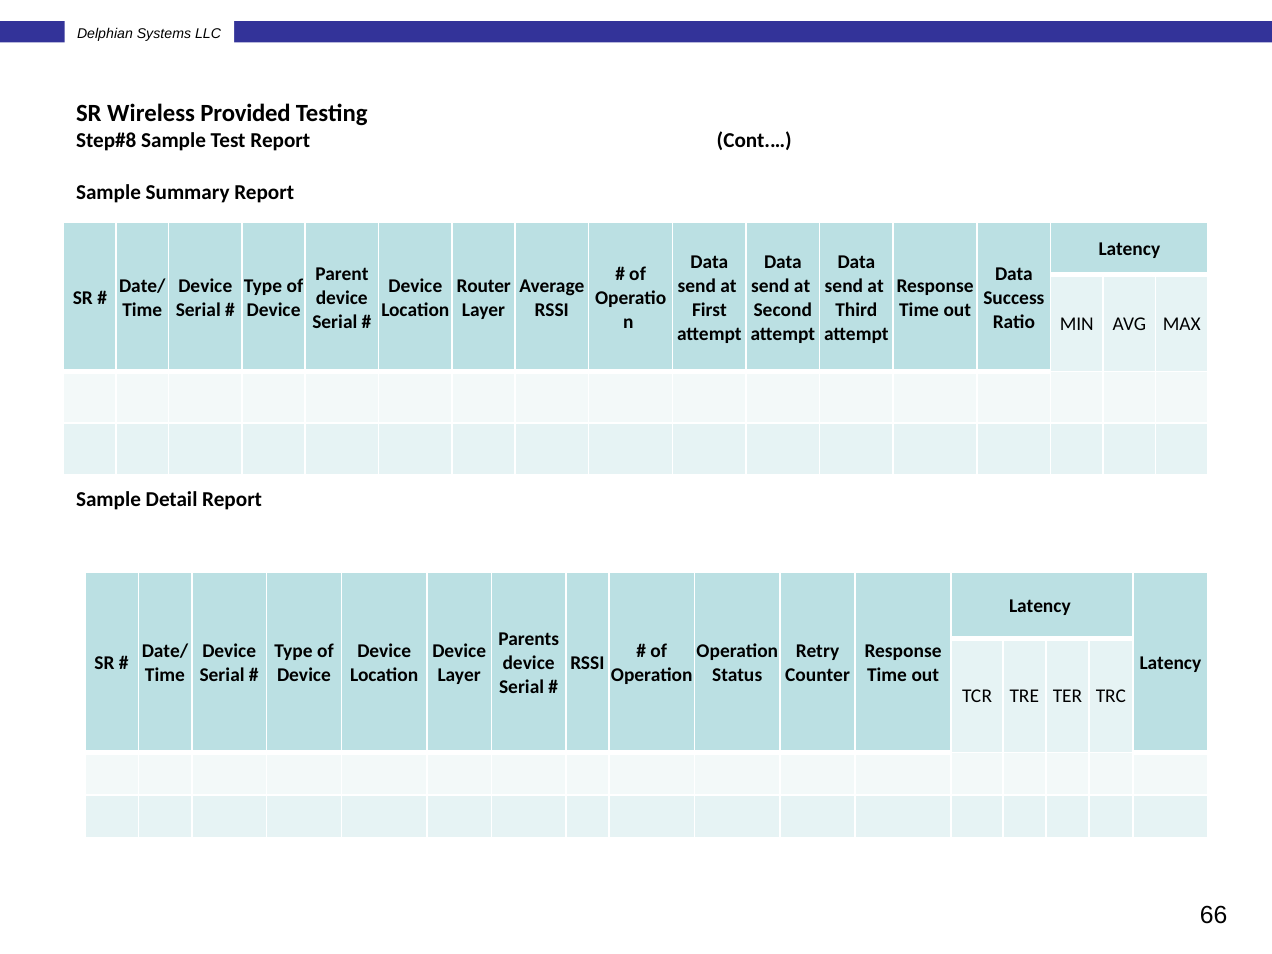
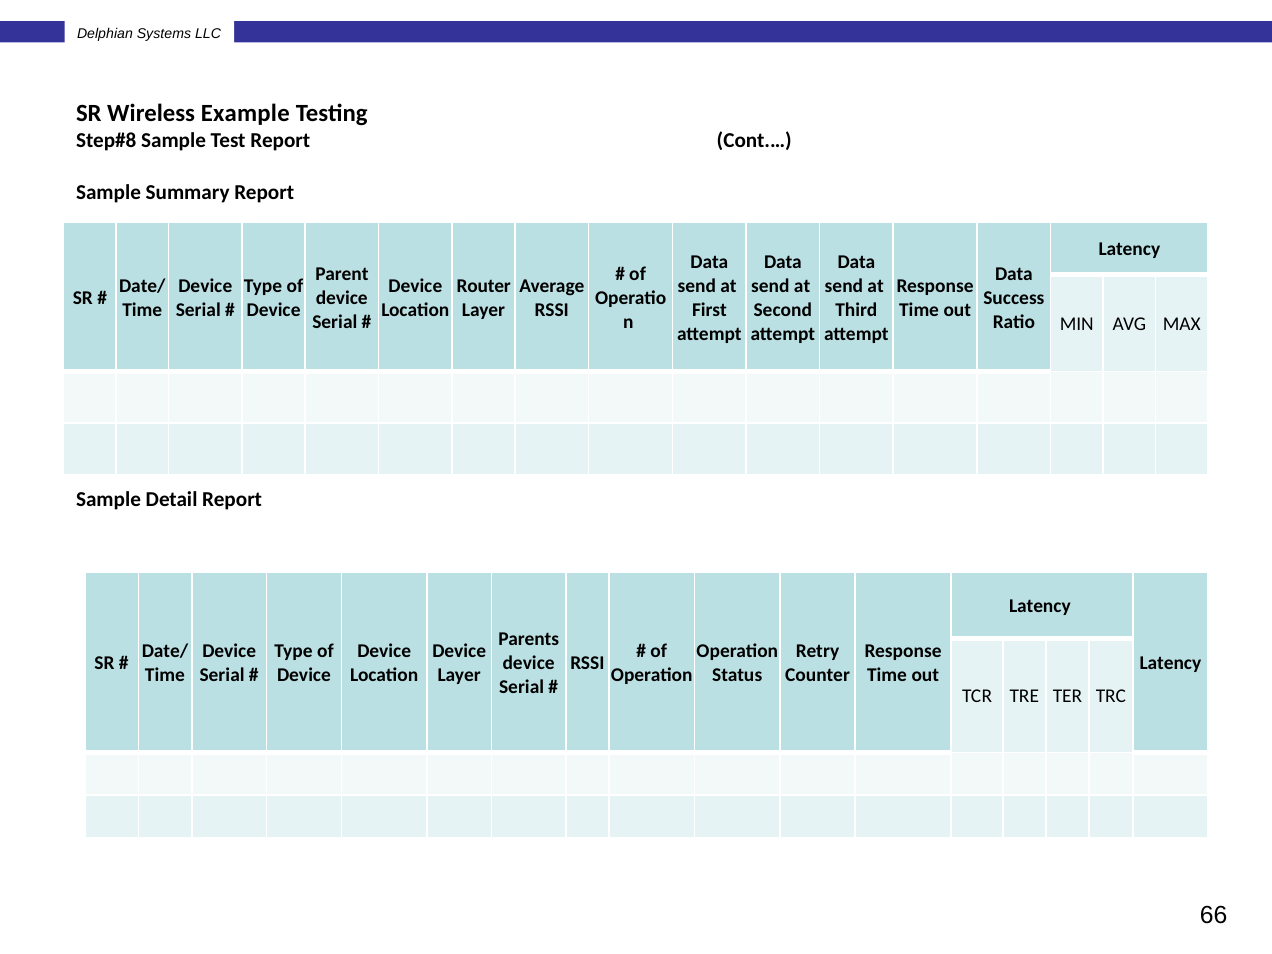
Provided: Provided -> Example
